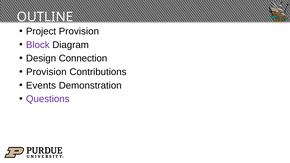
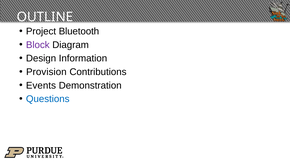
Project Provision: Provision -> Bluetooth
Connection: Connection -> Information
Questions colour: purple -> blue
